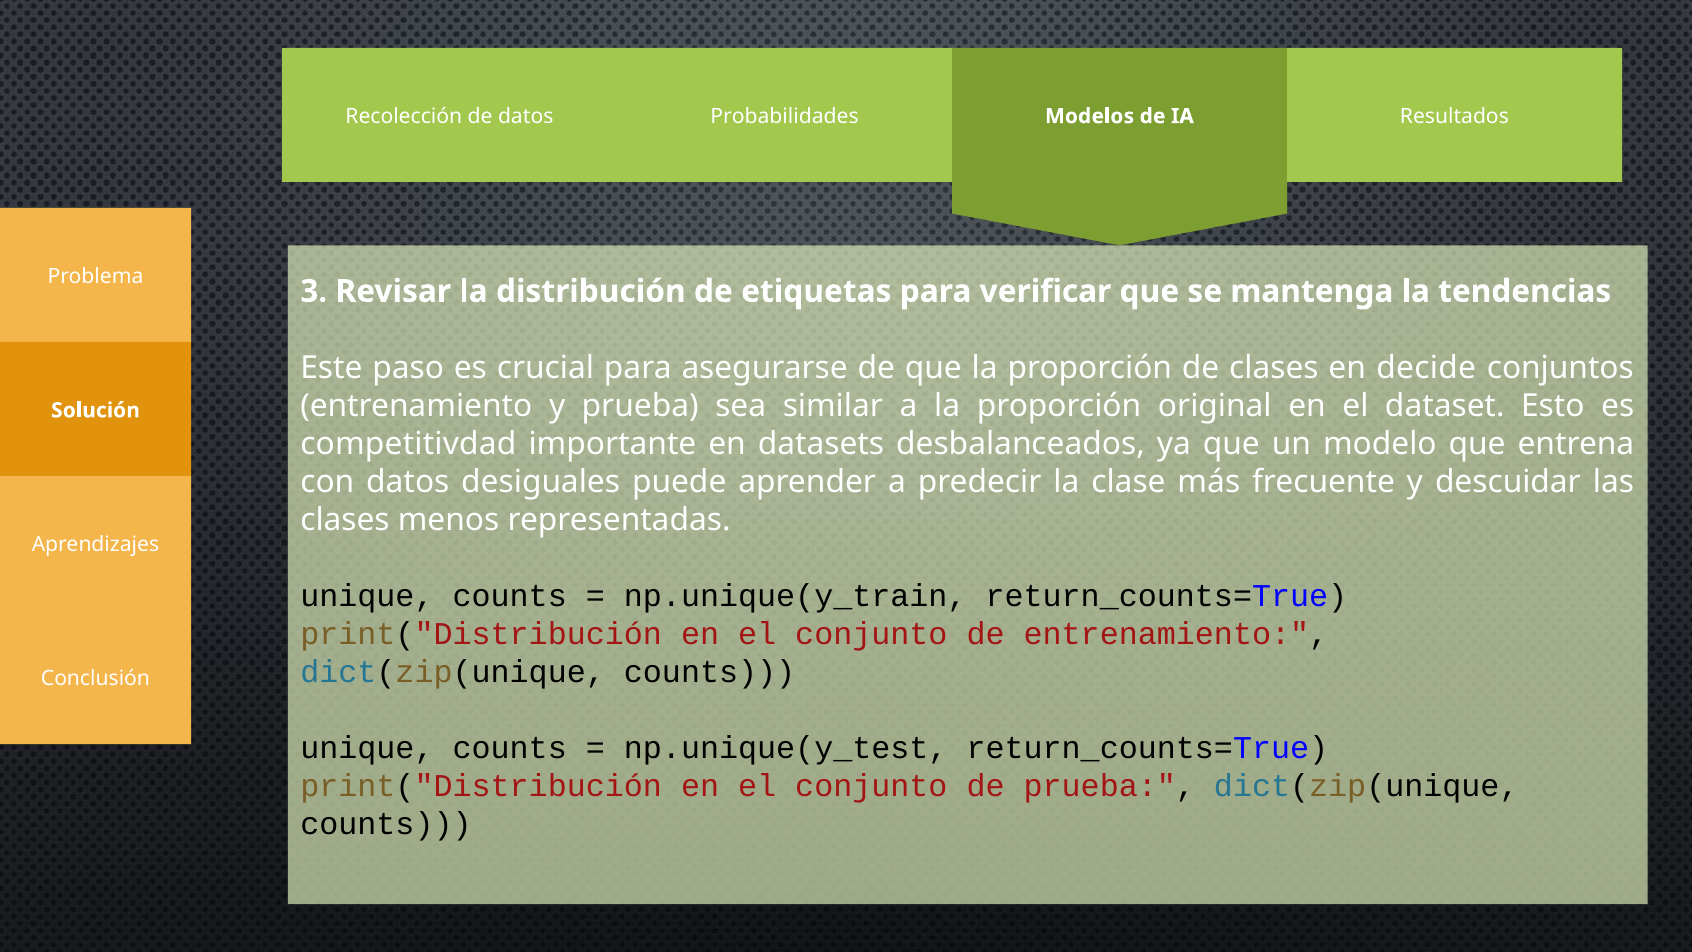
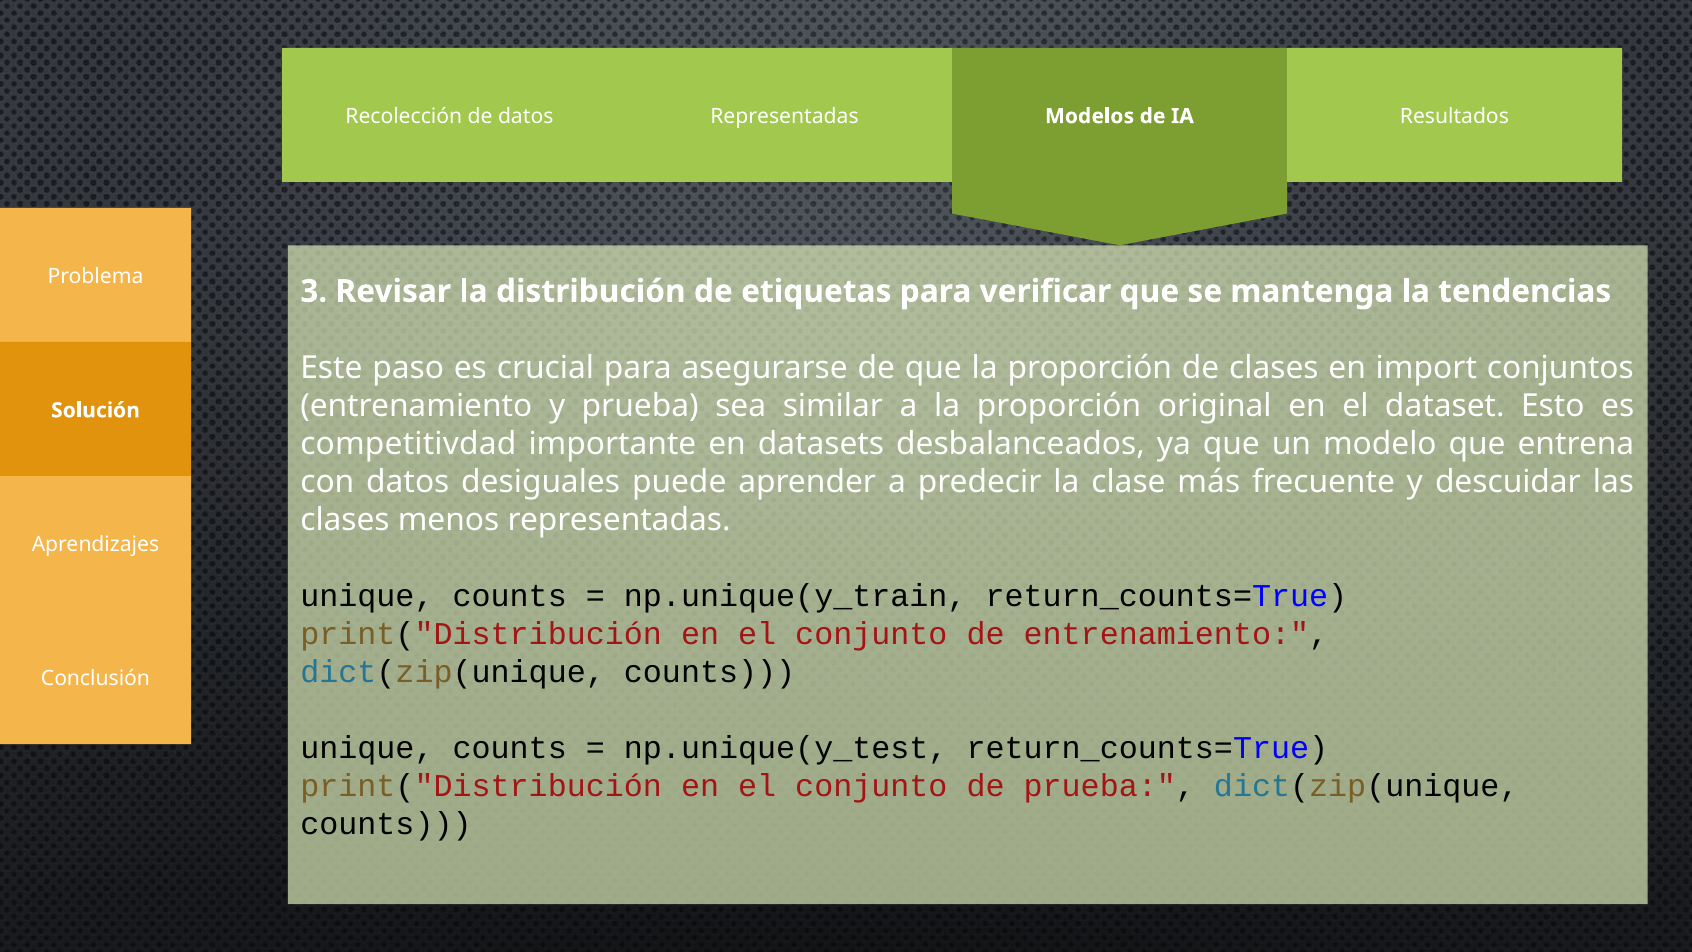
datos Probabilidades: Probabilidades -> Representadas
decide: decide -> import
